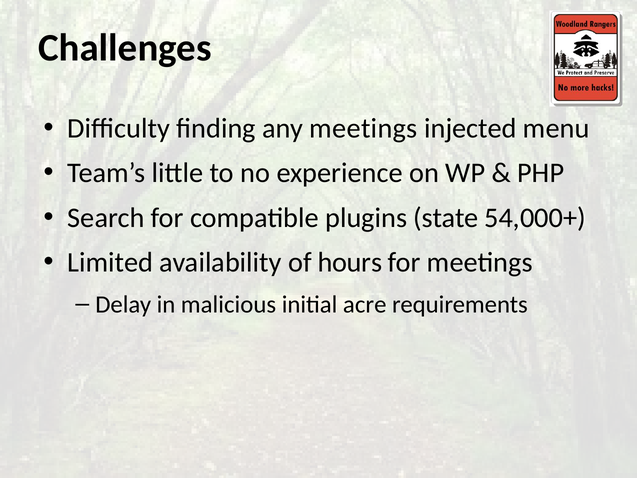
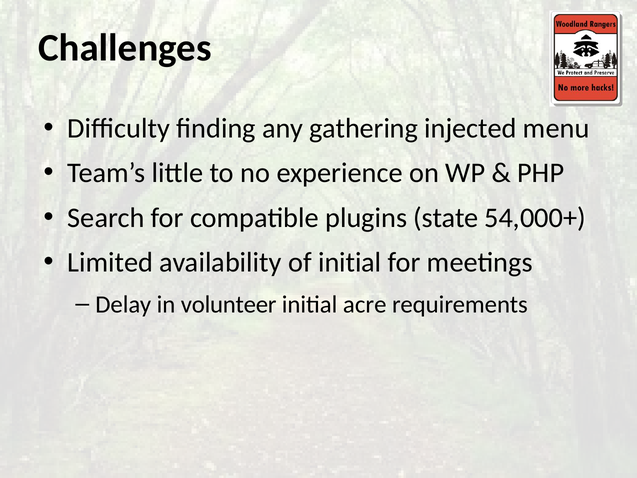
any meetings: meetings -> gathering
of hours: hours -> initial
malicious: malicious -> volunteer
